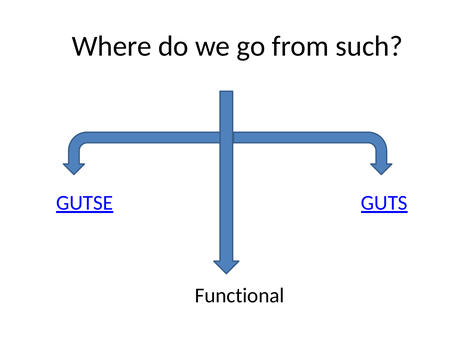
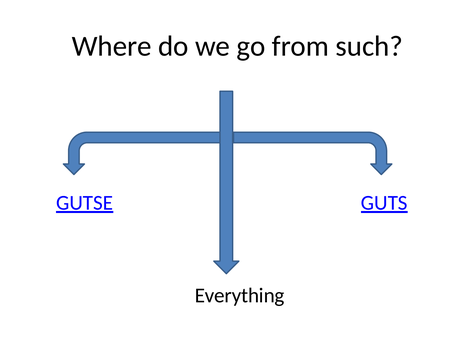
Functional: Functional -> Everything
